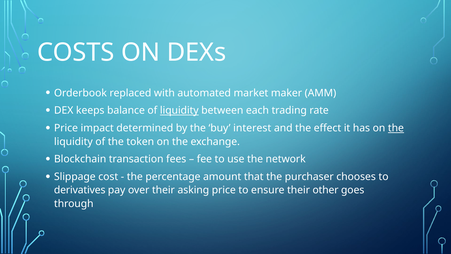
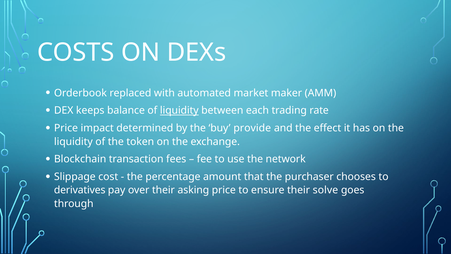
interest: interest -> provide
the at (396, 128) underline: present -> none
other: other -> solve
